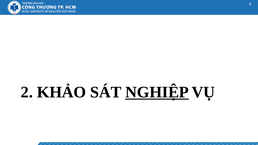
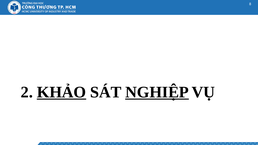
KHẢO underline: none -> present
